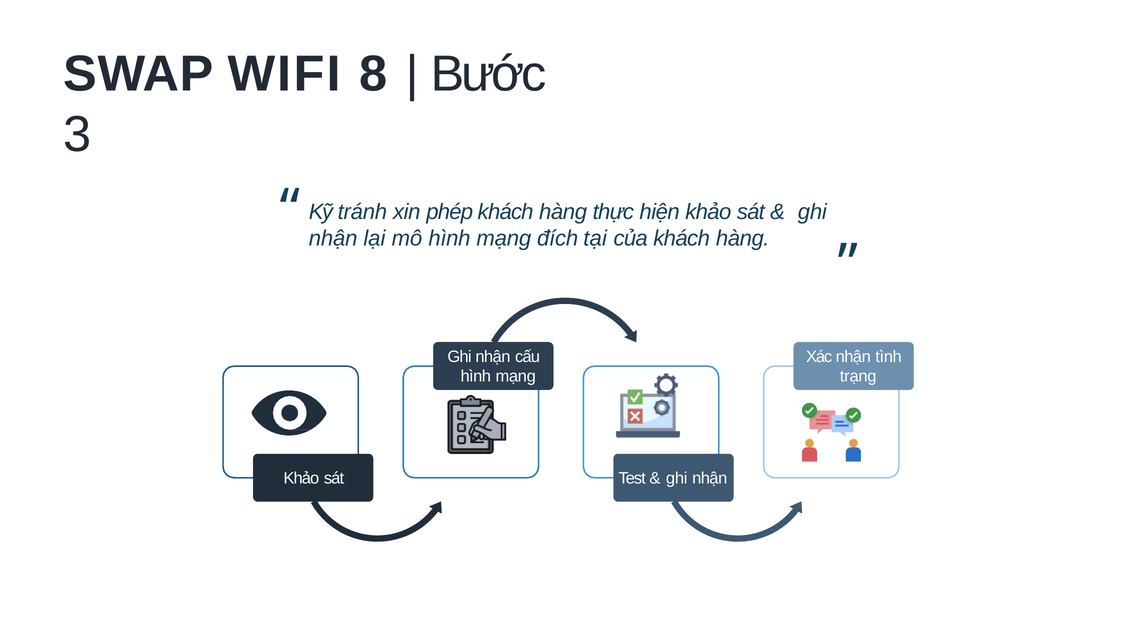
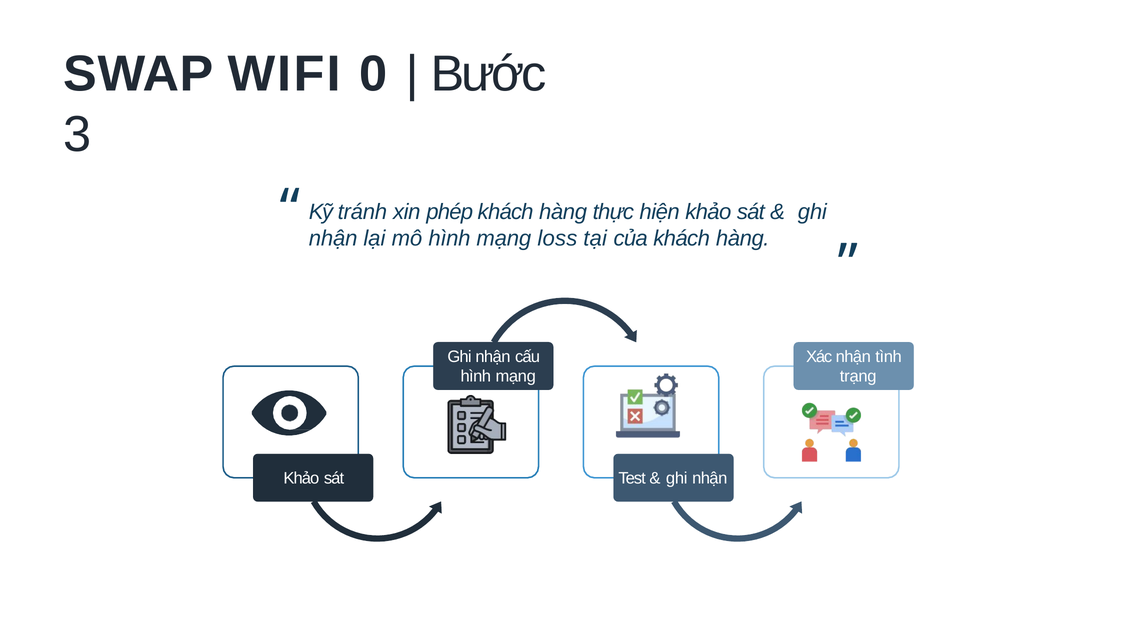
8: 8 -> 0
đích: đích -> loss
